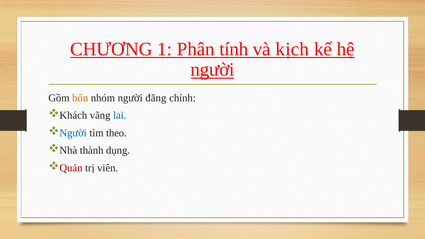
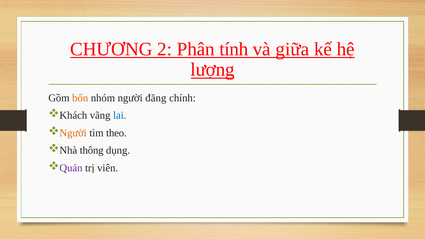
1: 1 -> 2
kịch: kịch -> giữa
người at (213, 70): người -> lượng
Người at (73, 133) colour: blue -> orange
thành: thành -> thông
Quản colour: red -> purple
